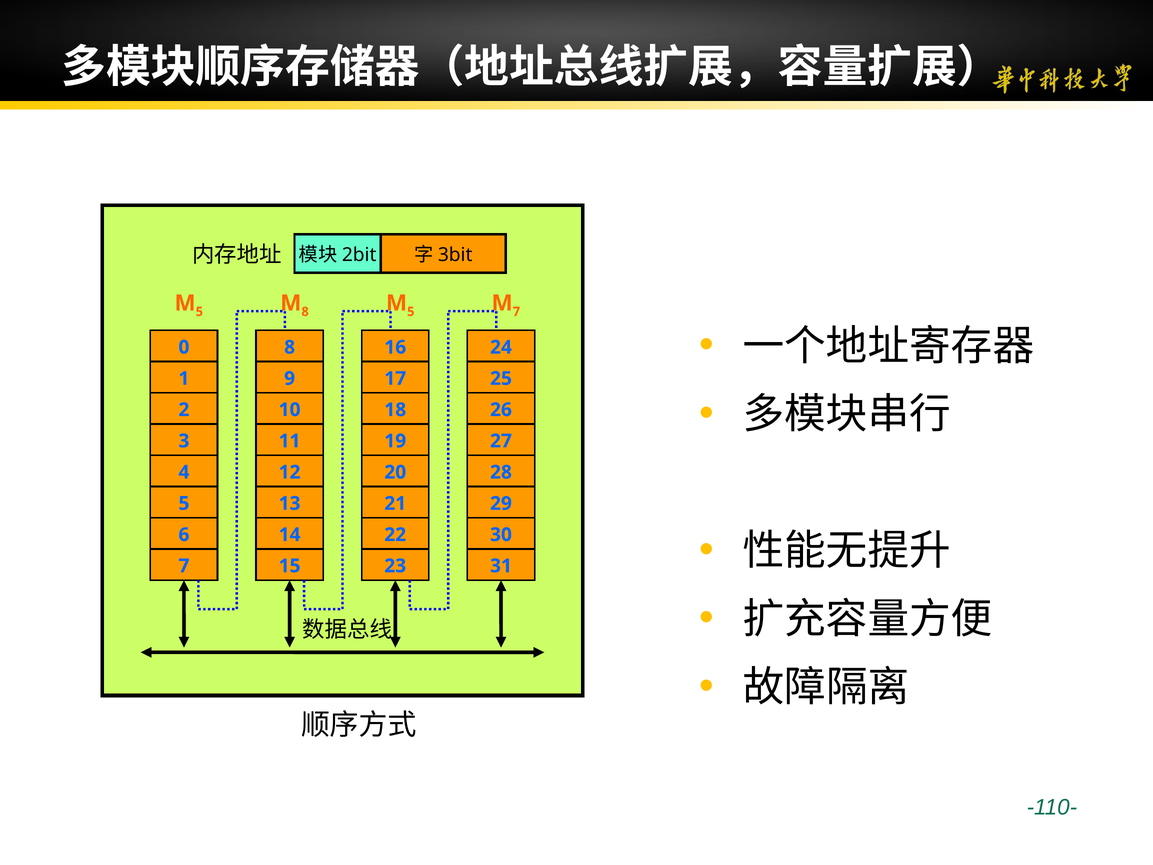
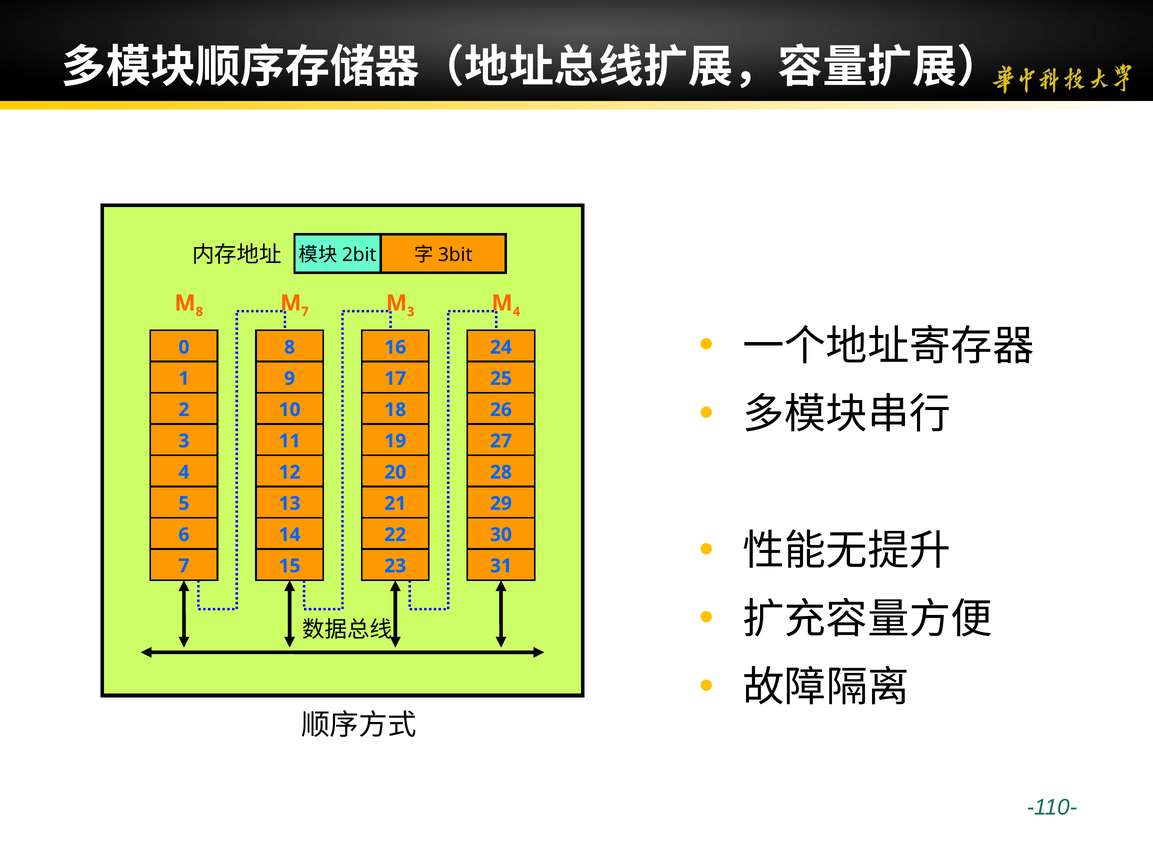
5 at (199, 312): 5 -> 8
8 at (305, 312): 8 -> 7
5 at (411, 312): 5 -> 3
7 at (516, 312): 7 -> 4
